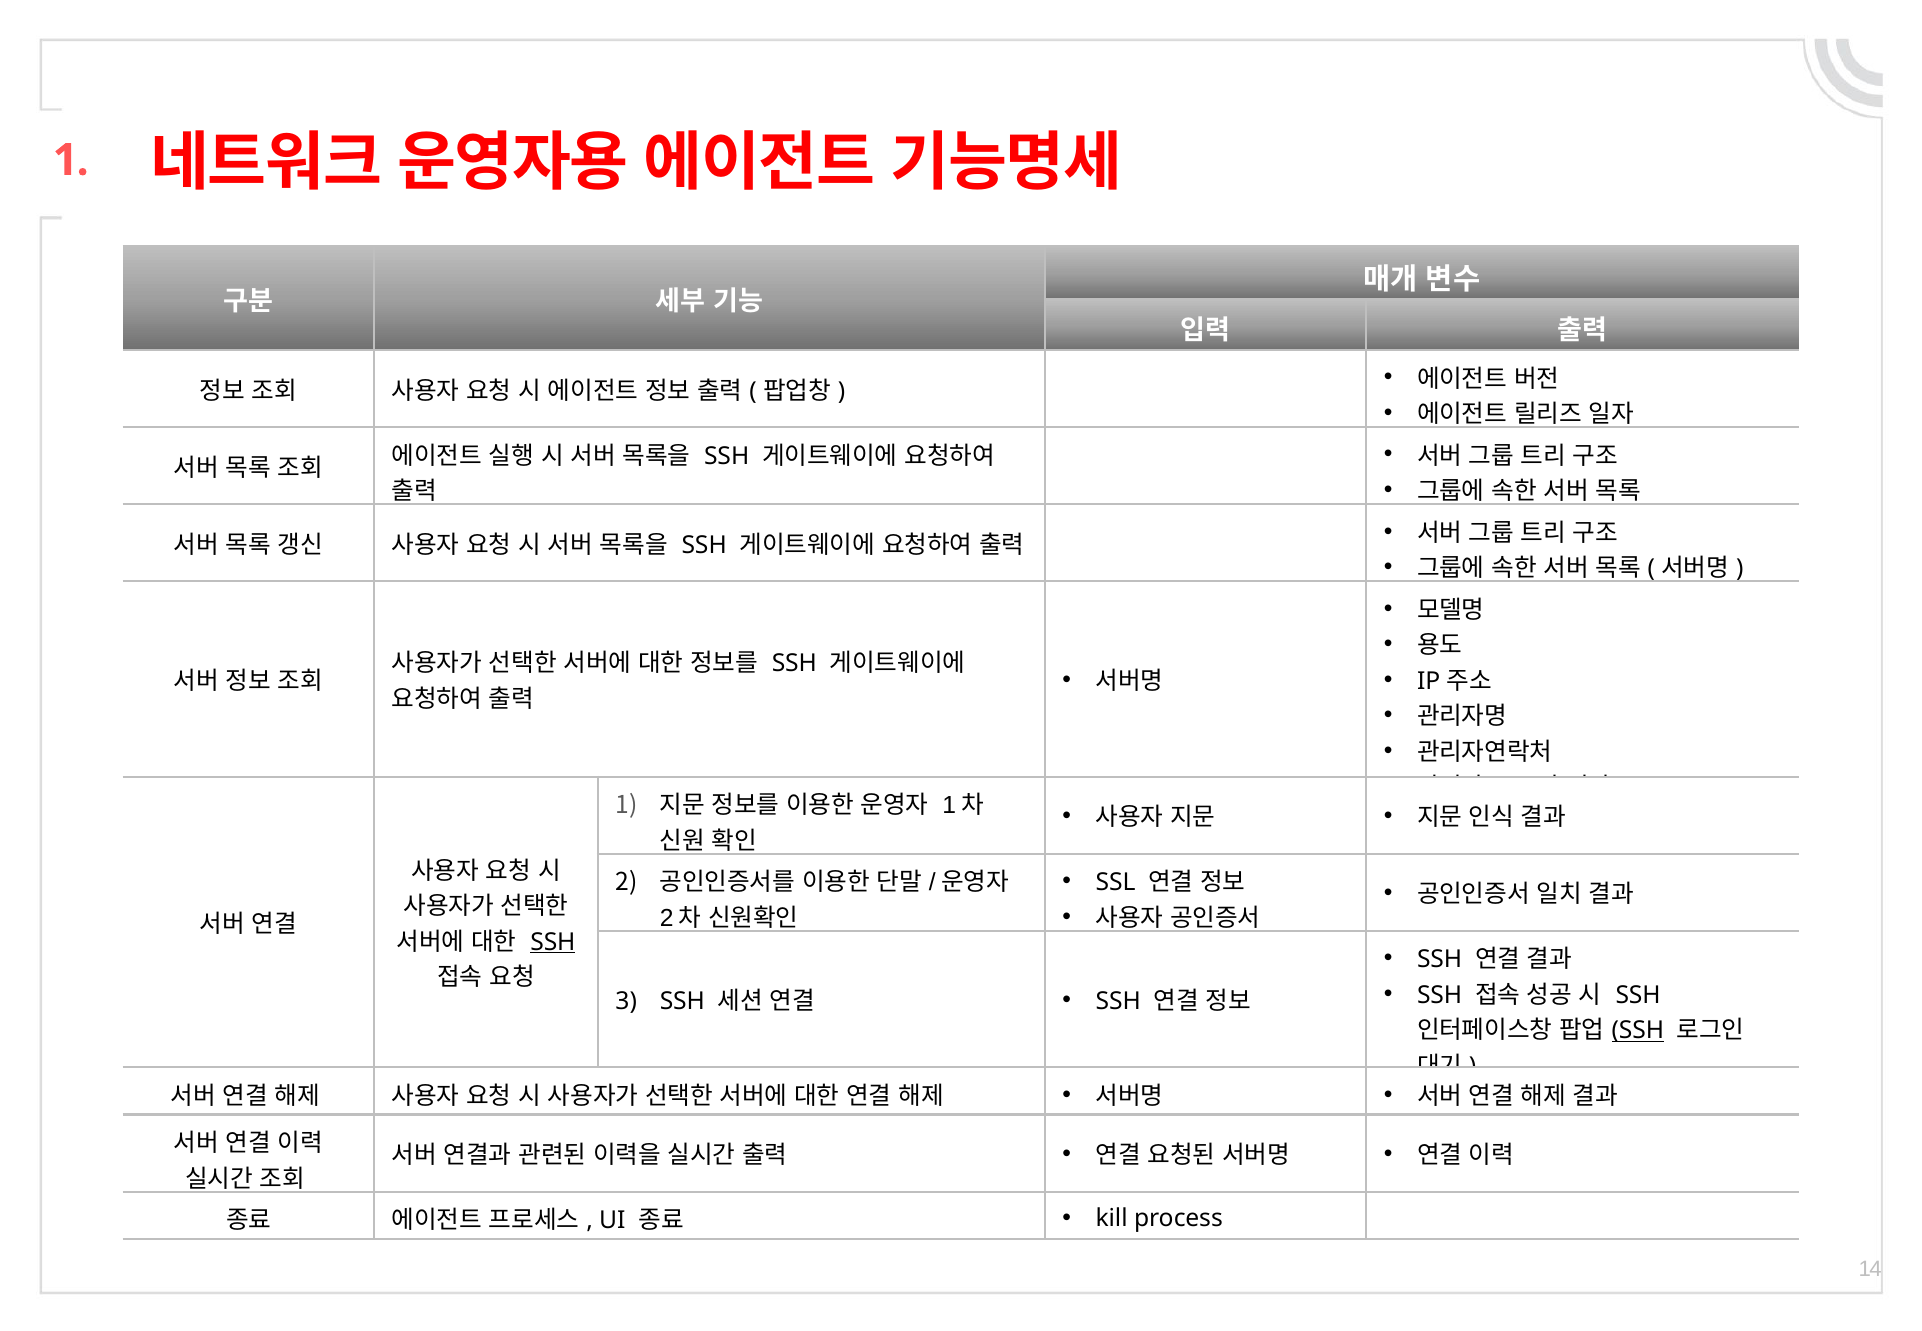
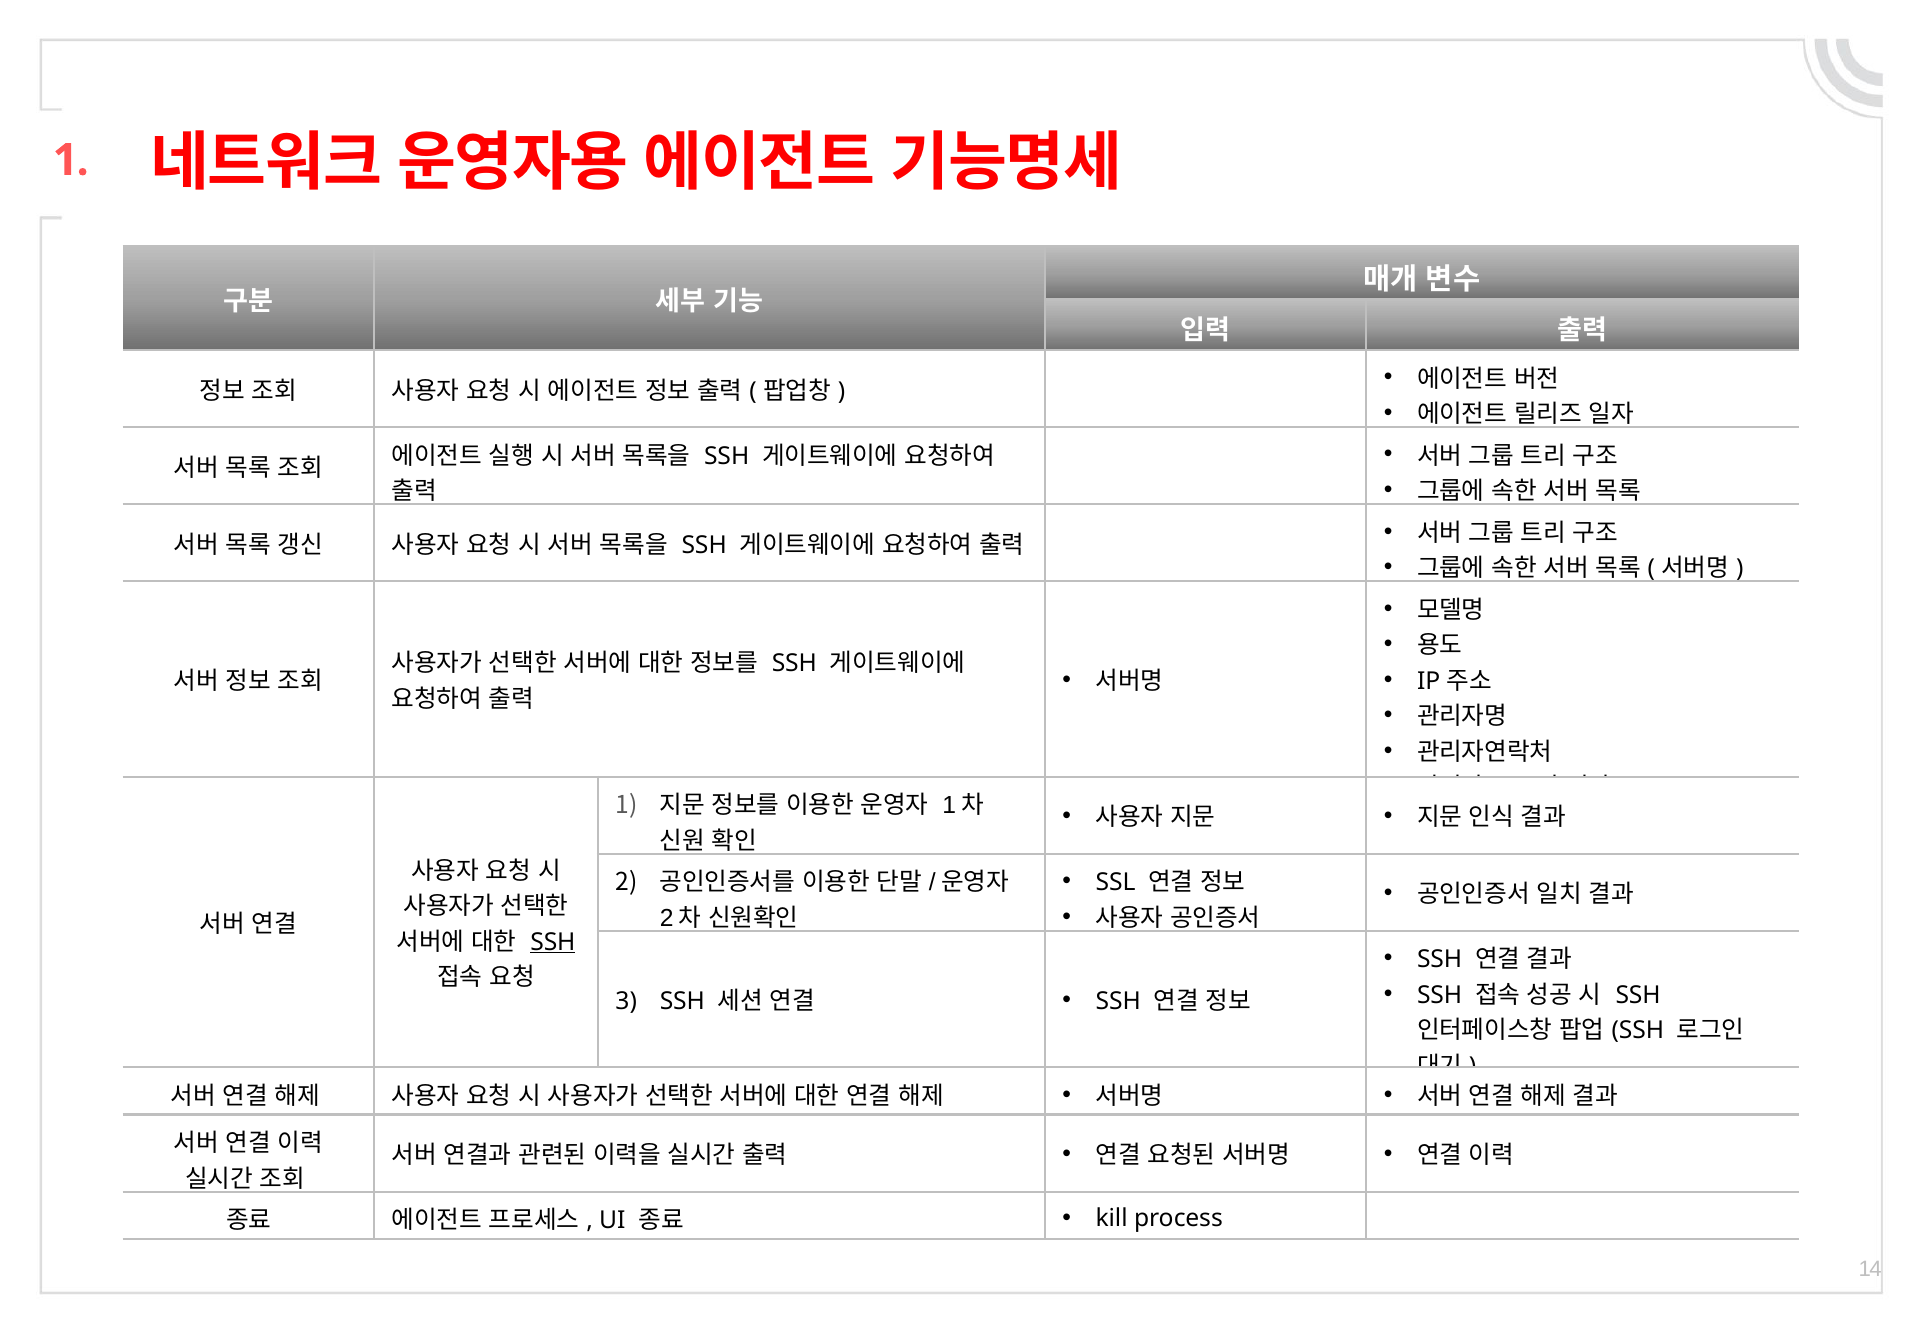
SSH at (1638, 1030) underline: present -> none
